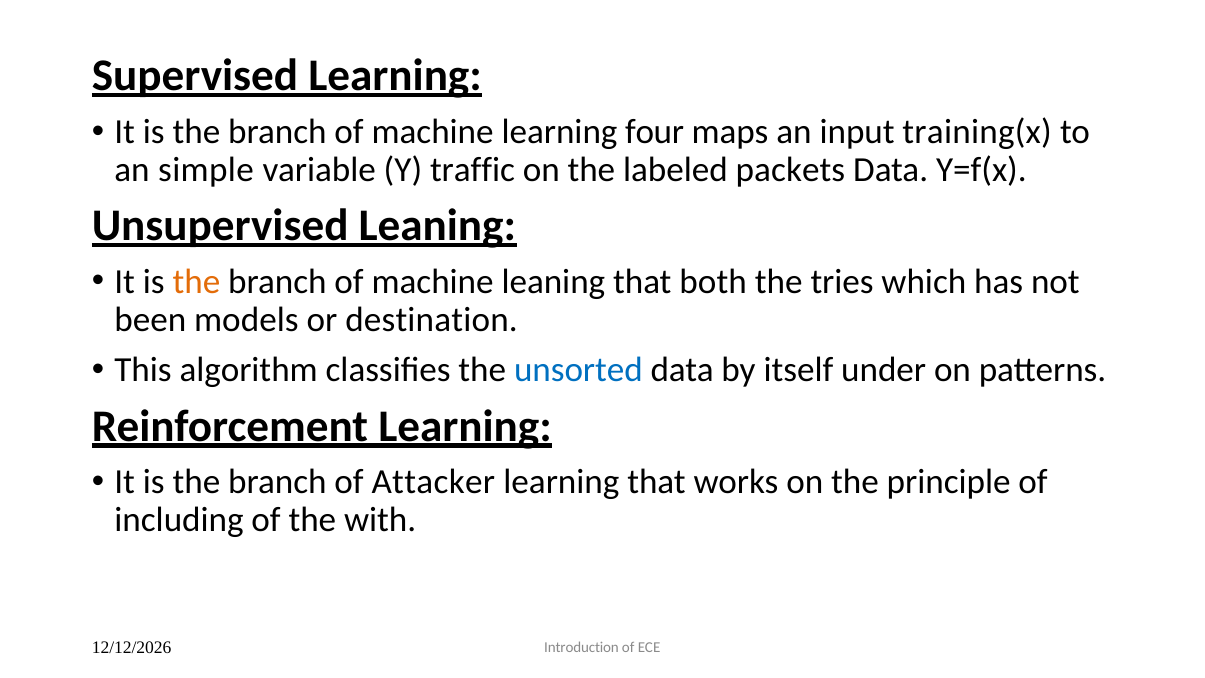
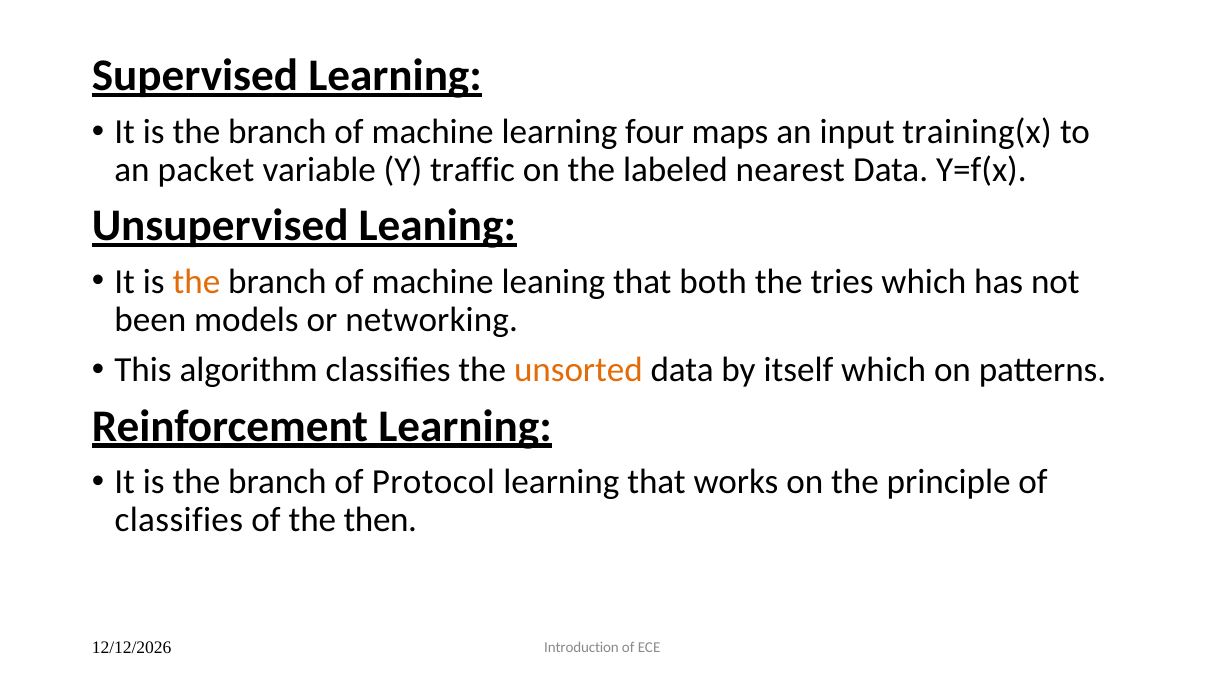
simple: simple -> packet
packets: packets -> nearest
destination: destination -> networking
unsorted colour: blue -> orange
itself under: under -> which
Attacker: Attacker -> Protocol
including at (179, 520): including -> classifies
with: with -> then
